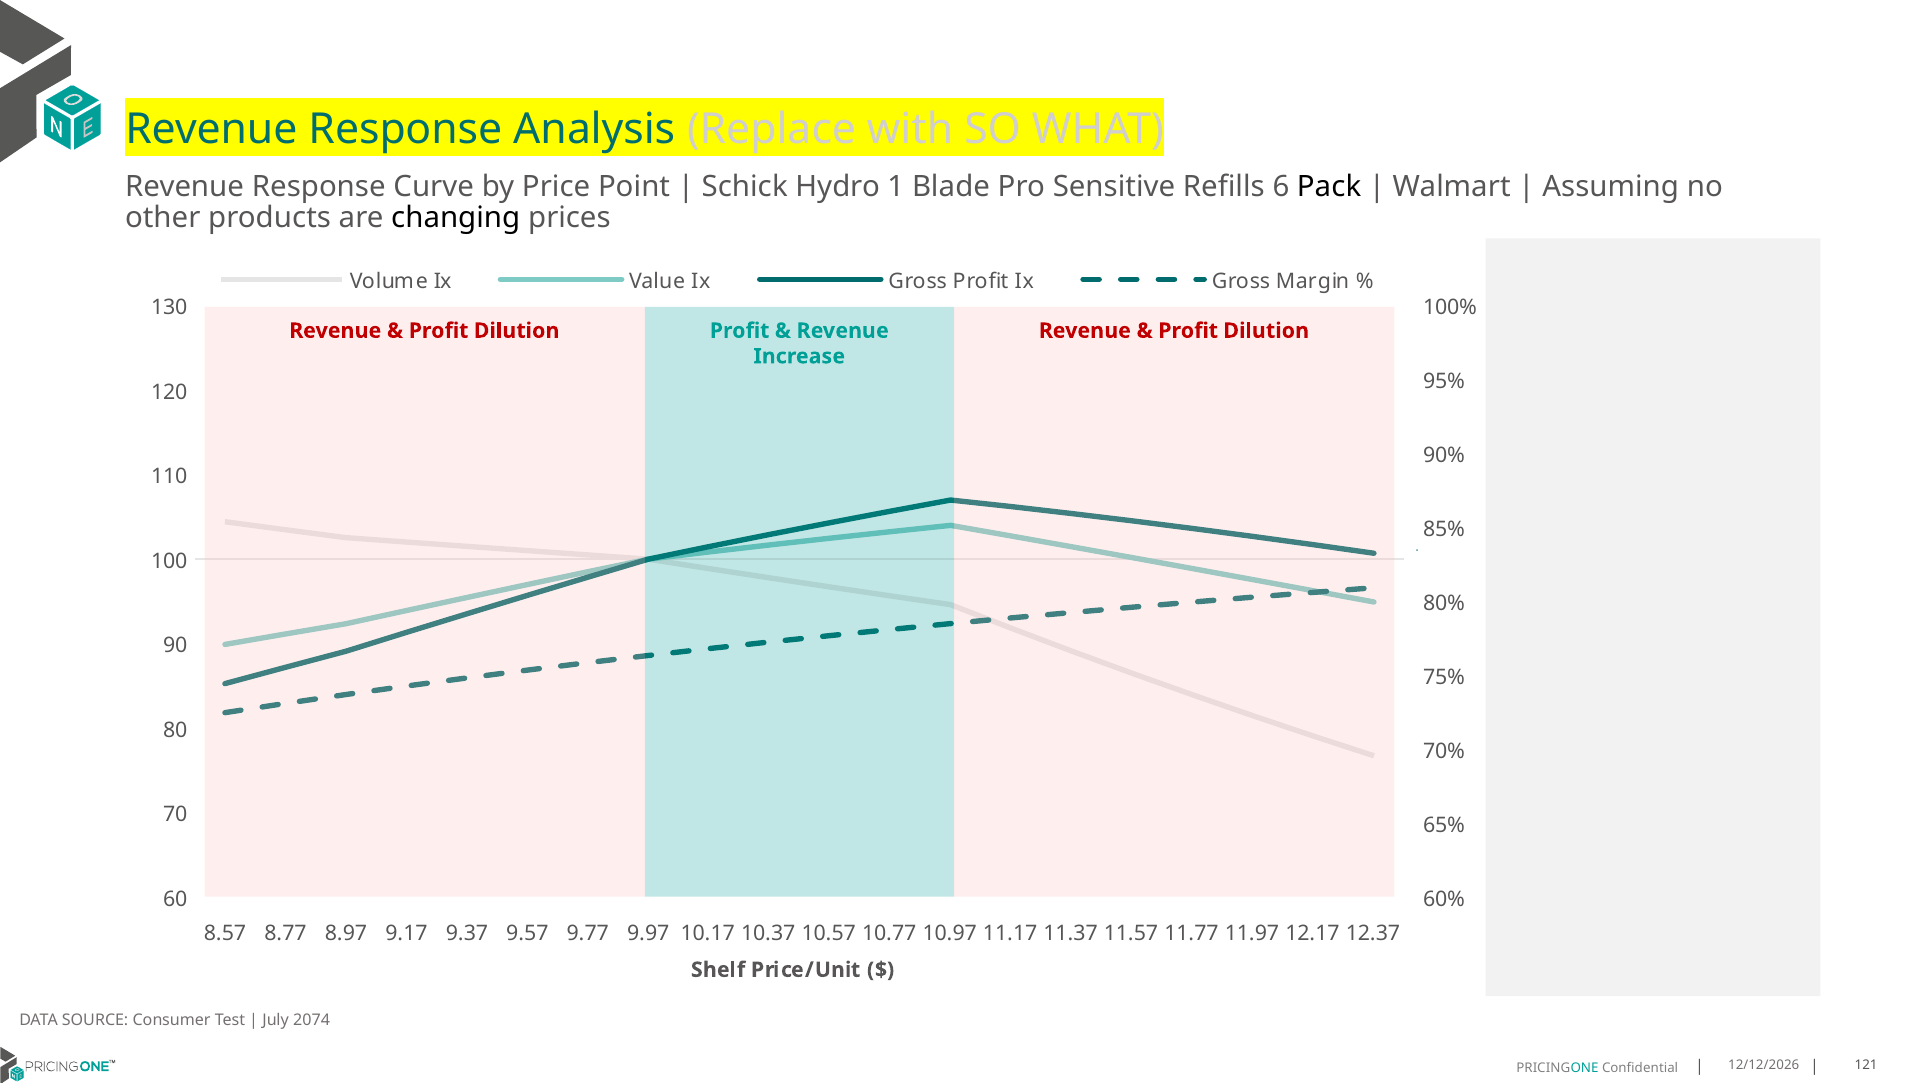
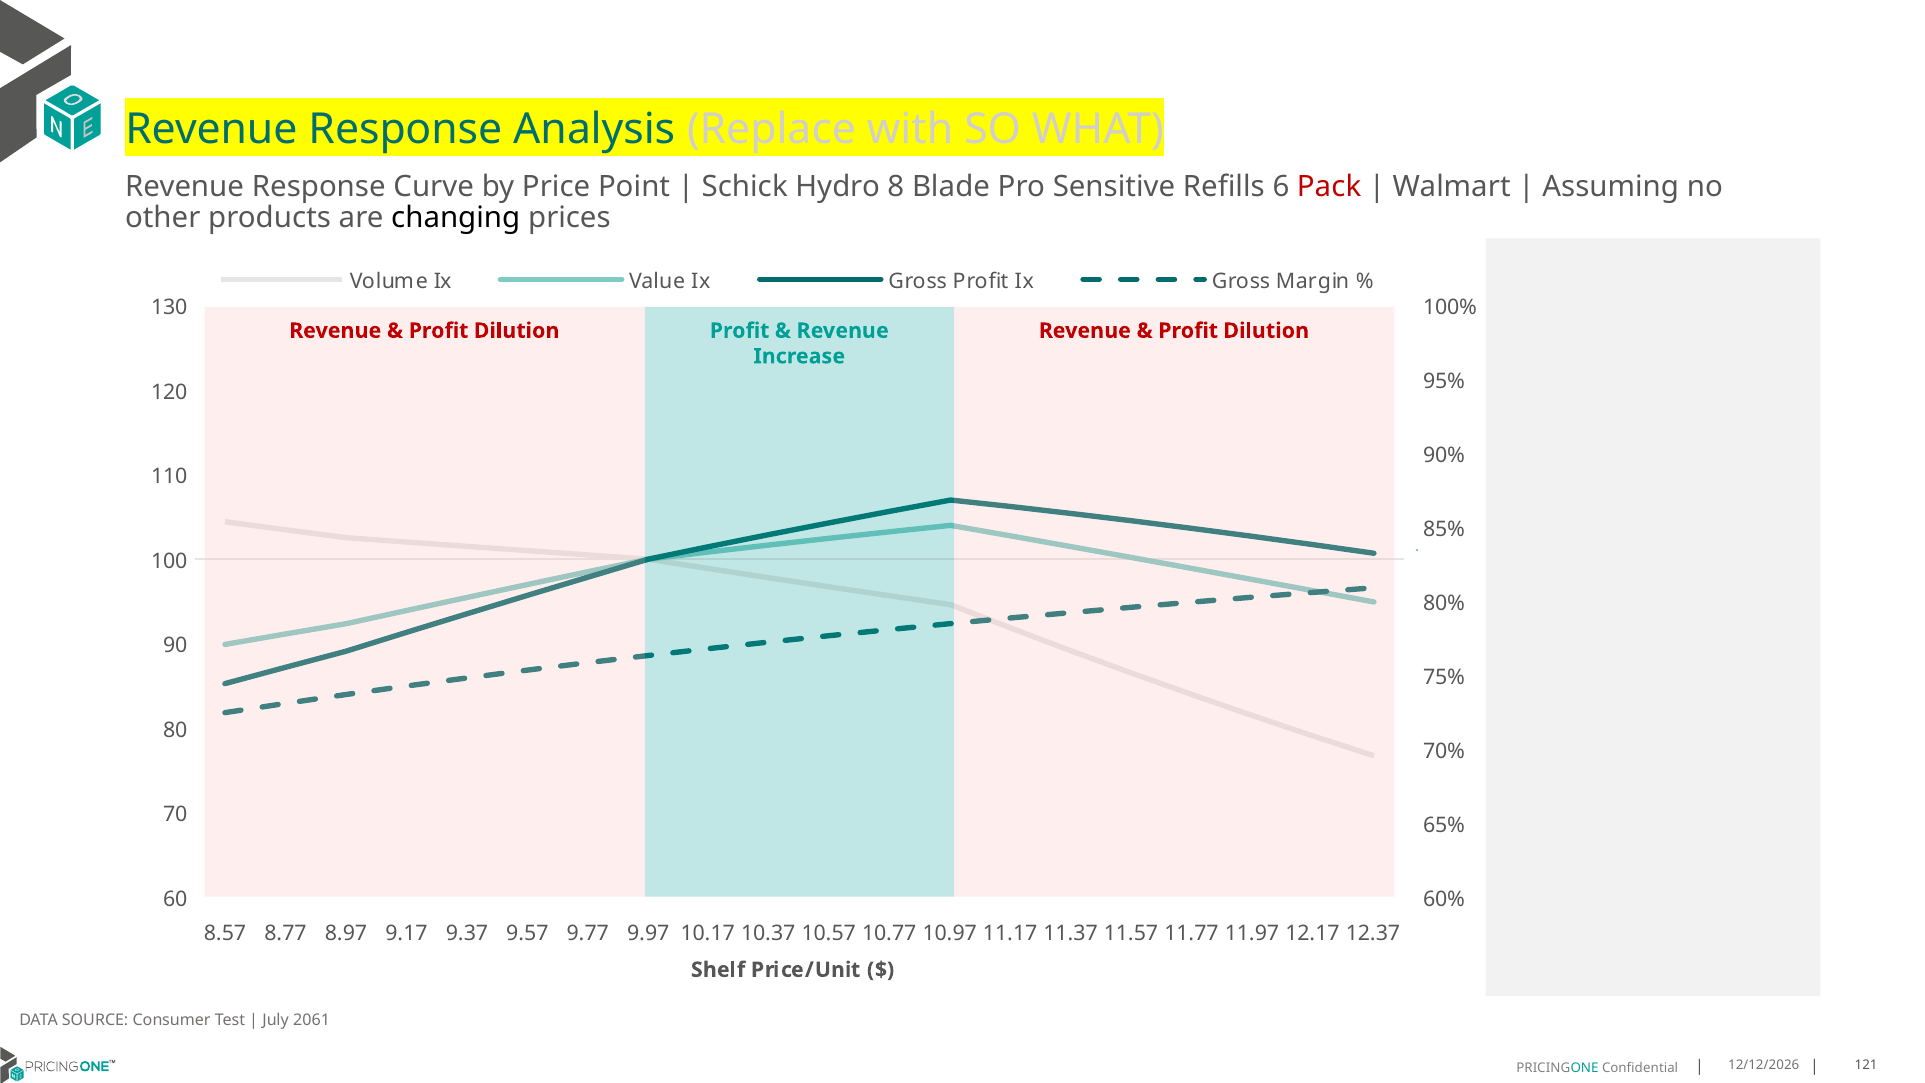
1: 1 -> 8
Pack colour: black -> red
2074: 2074 -> 2061
